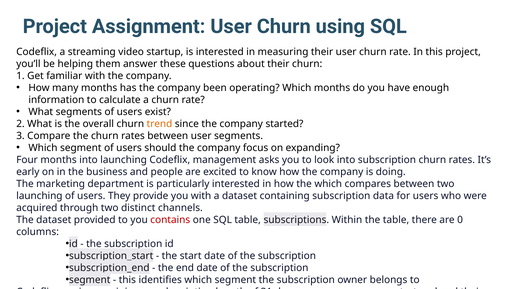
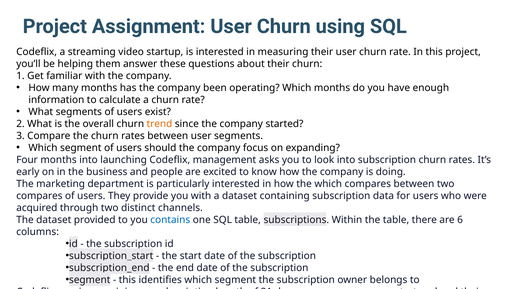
launching at (39, 196): launching -> compares
contains colour: red -> blue
0: 0 -> 6
